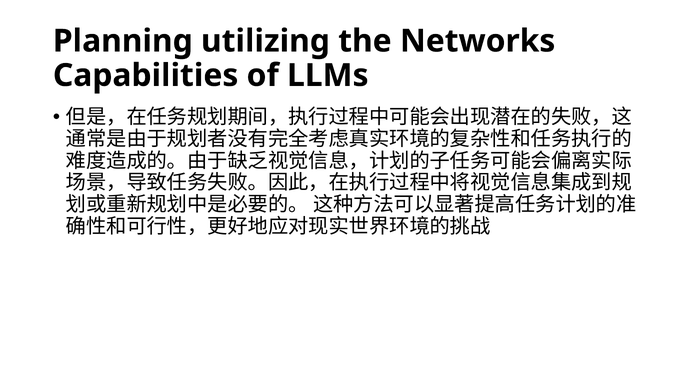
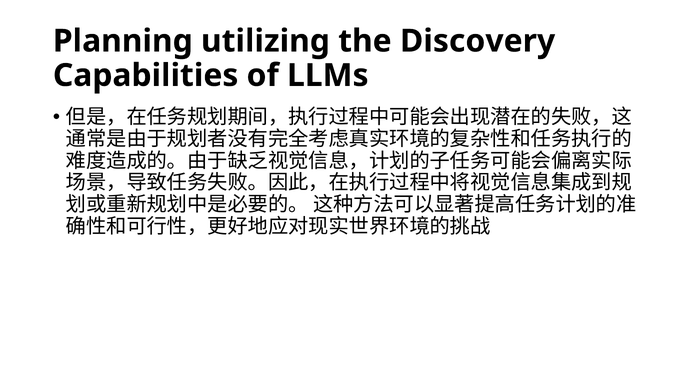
Networks: Networks -> Discovery
